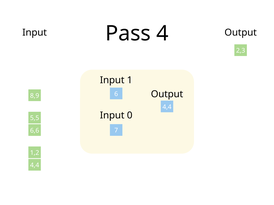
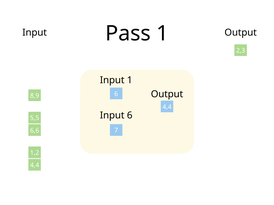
Pass 4: 4 -> 1
Input 0: 0 -> 6
